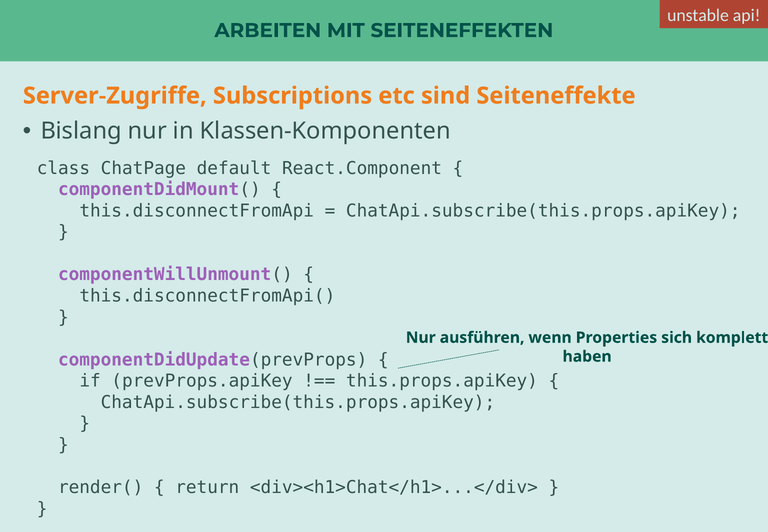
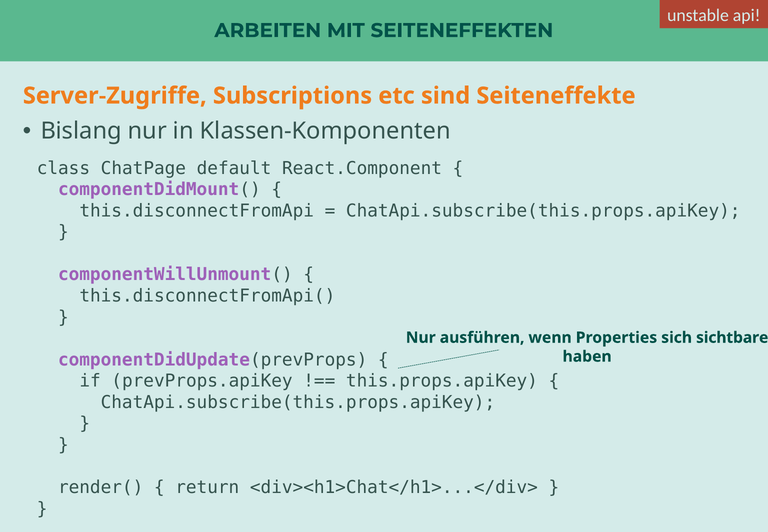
komplett: komplett -> sichtbare
